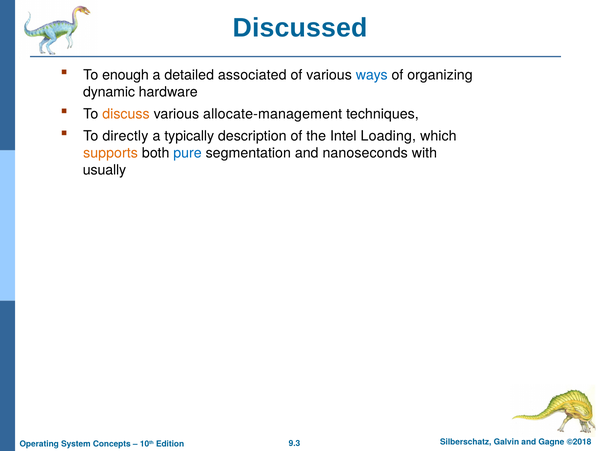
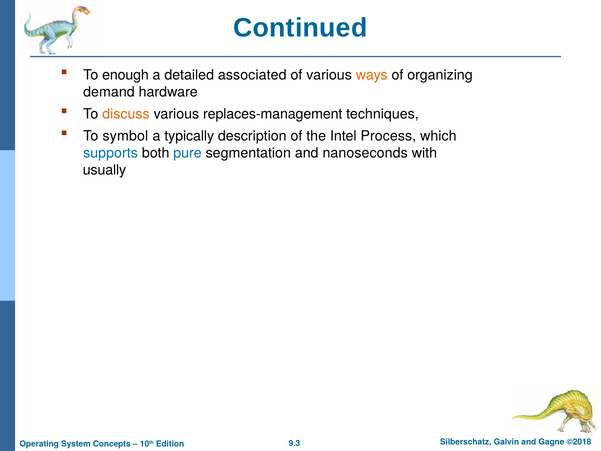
Discussed: Discussed -> Continued
ways colour: blue -> orange
dynamic: dynamic -> demand
allocate-management: allocate-management -> replaces-management
directly: directly -> symbol
Loading: Loading -> Process
supports colour: orange -> blue
